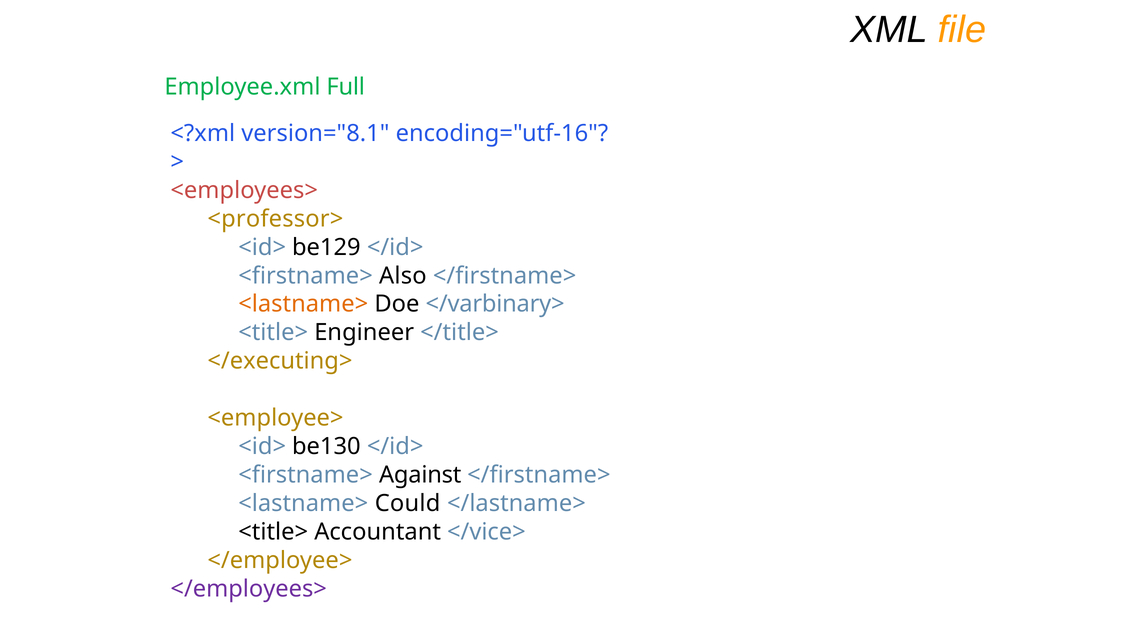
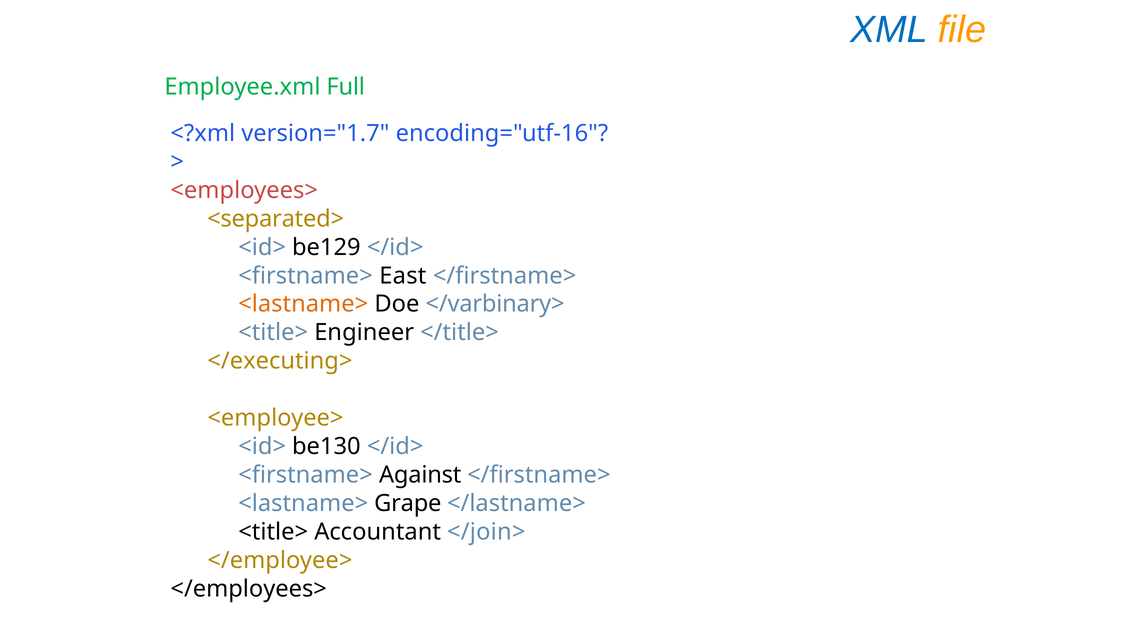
XML colour: black -> blue
version="8.1: version="8.1 -> version="1.7
<professor>: <professor> -> <separated>
Also: Also -> East
Could: Could -> Grape
</vice>: </vice> -> </join>
</employees> colour: purple -> black
